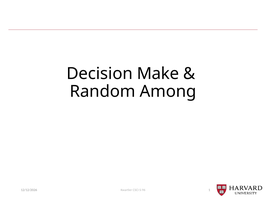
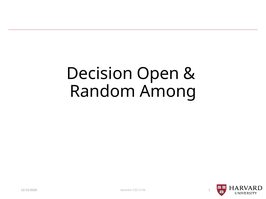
Make: Make -> Open
